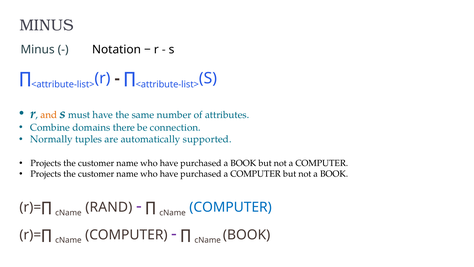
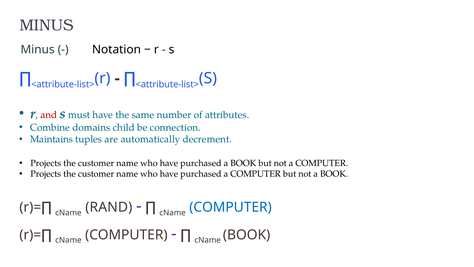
and colour: orange -> red
there: there -> child
Normally: Normally -> Maintains
supported: supported -> decrement
